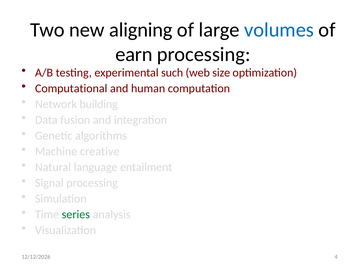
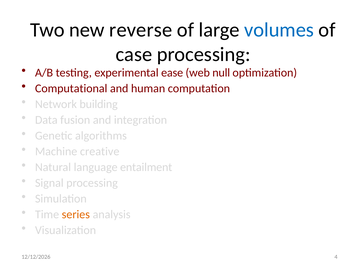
aligning: aligning -> reverse
earn: earn -> case
such: such -> ease
size: size -> null
series colour: green -> orange
